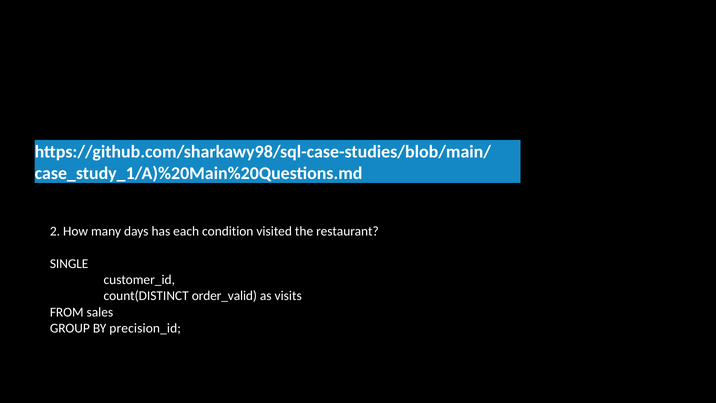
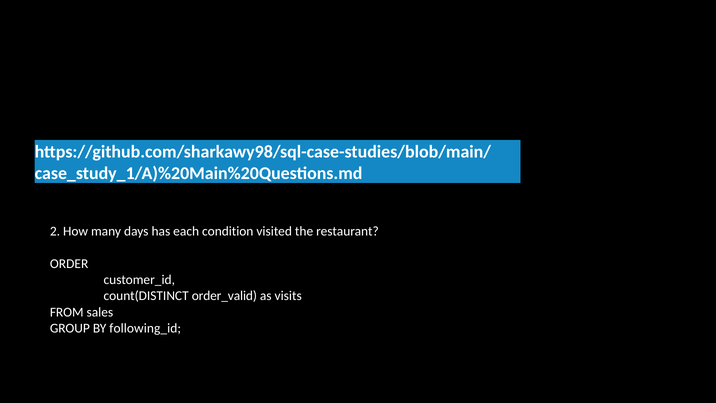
SINGLE: SINGLE -> ORDER
precision_id: precision_id -> following_id
